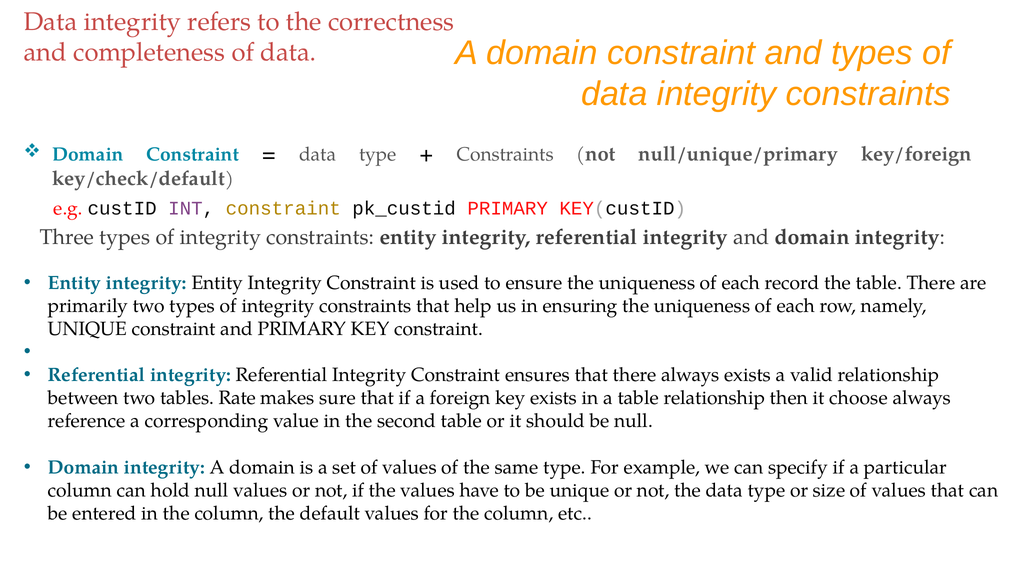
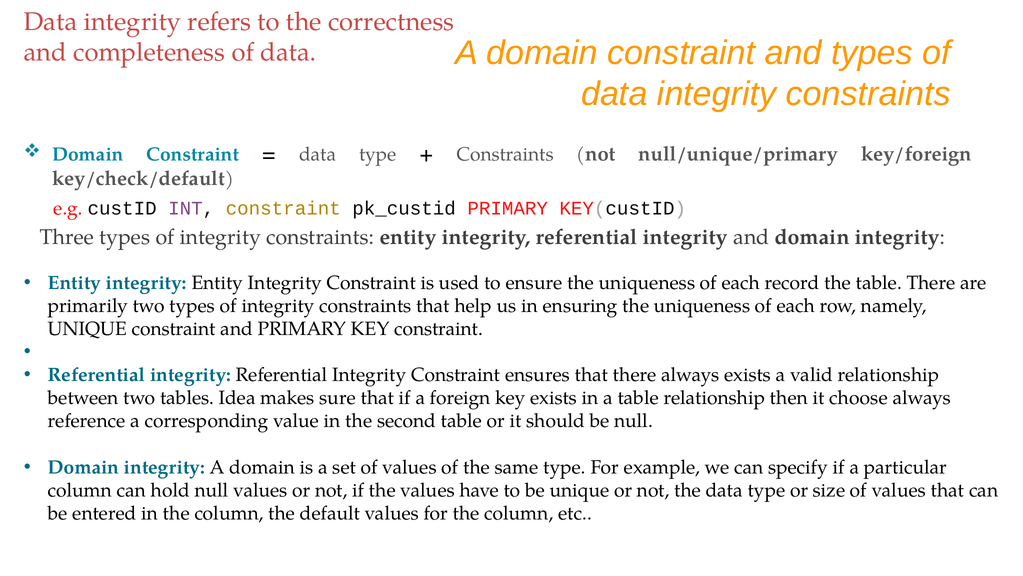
Rate: Rate -> Idea
